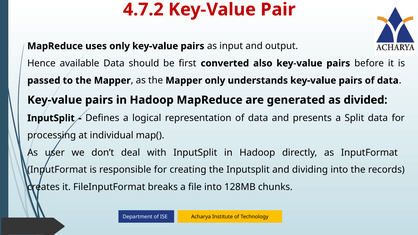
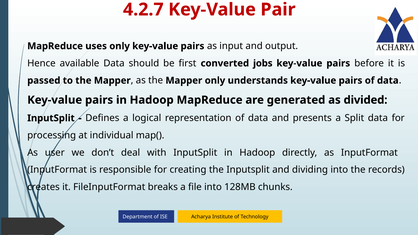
4.7.2: 4.7.2 -> 4.2.7
also: also -> jobs
